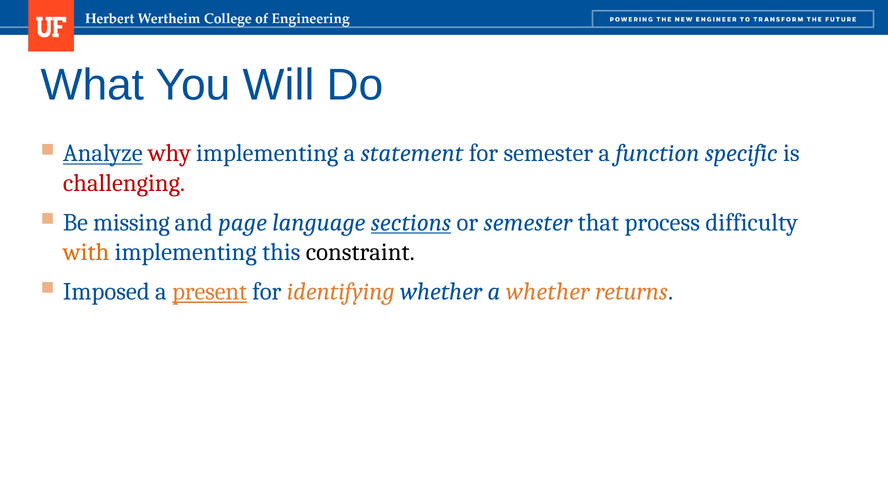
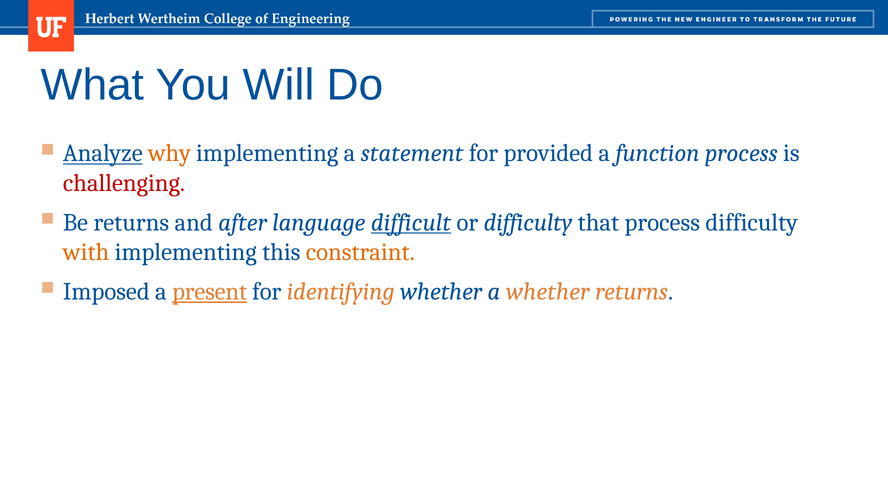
why colour: red -> orange
for semester: semester -> provided
function specific: specific -> process
Be missing: missing -> returns
page: page -> after
sections: sections -> difficult
or semester: semester -> difficulty
constraint colour: black -> orange
